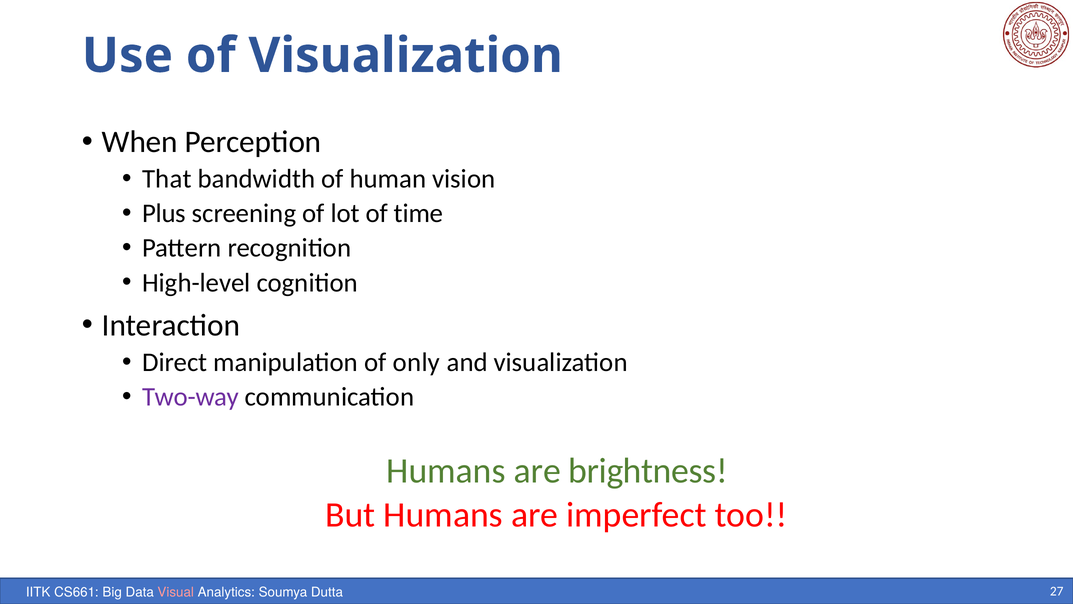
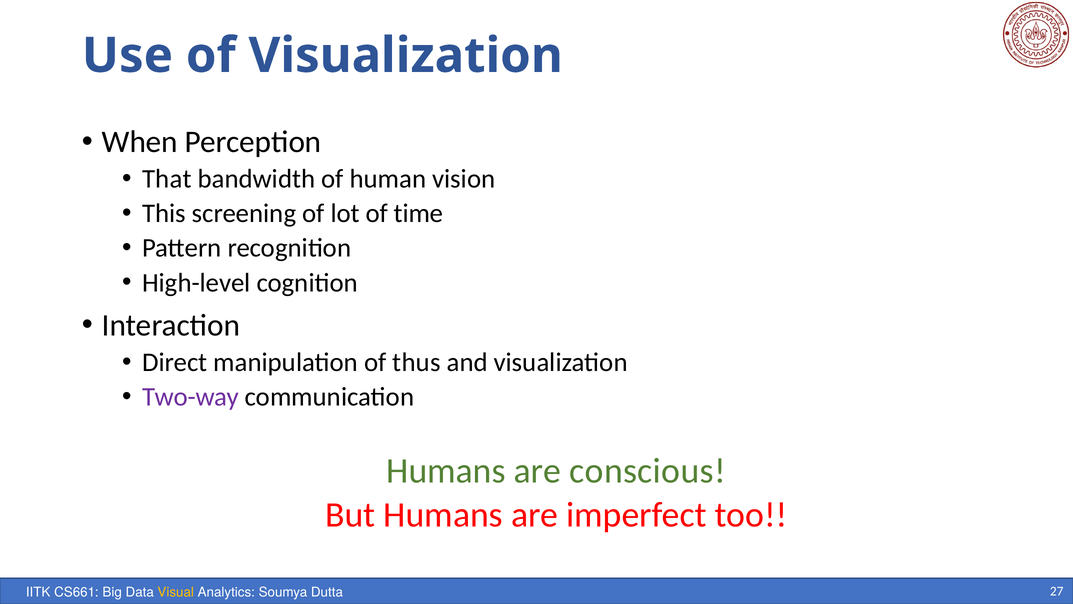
Plus: Plus -> This
only: only -> thus
brightness: brightness -> conscious
Visual colour: pink -> yellow
